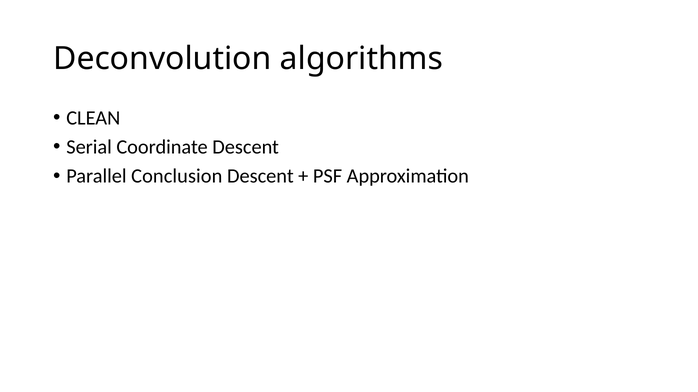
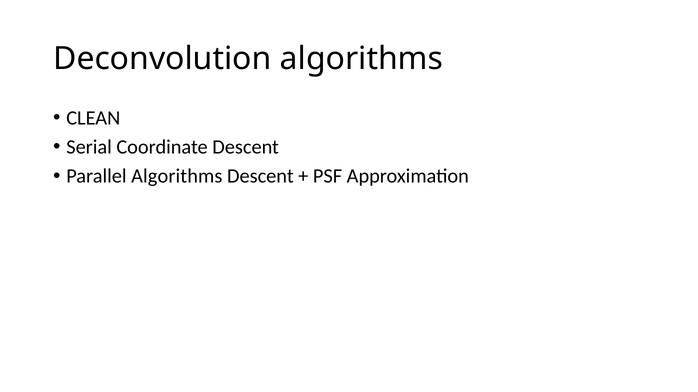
Parallel Conclusion: Conclusion -> Algorithms
